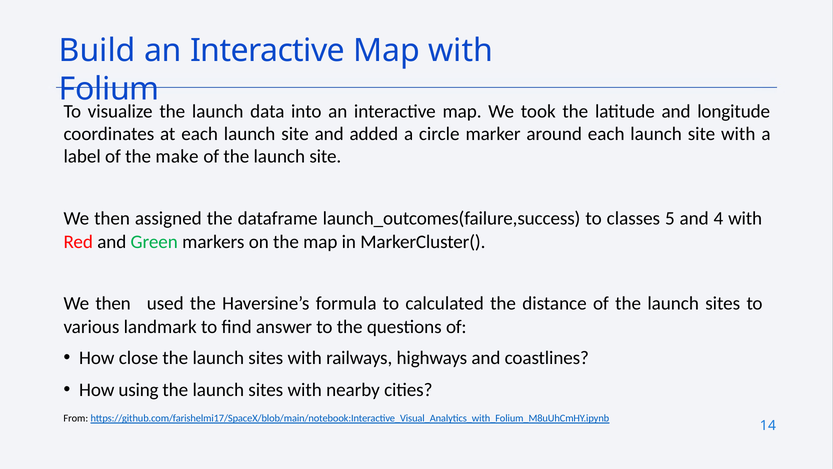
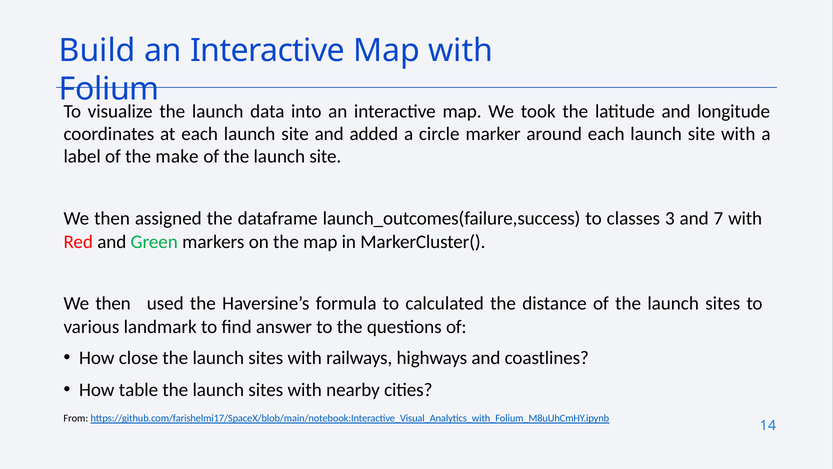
5: 5 -> 3
4: 4 -> 7
using: using -> table
